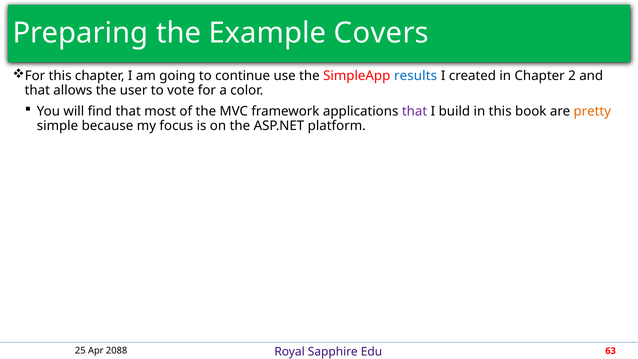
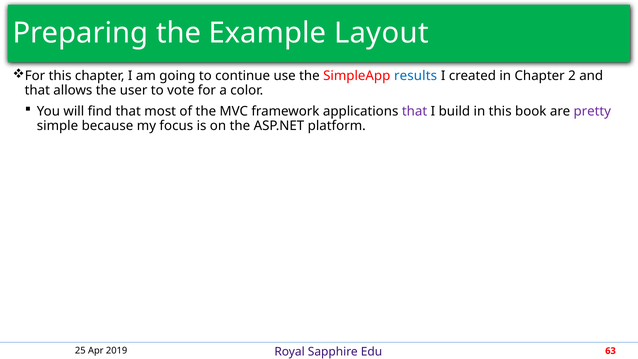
Covers: Covers -> Layout
pretty colour: orange -> purple
2088: 2088 -> 2019
